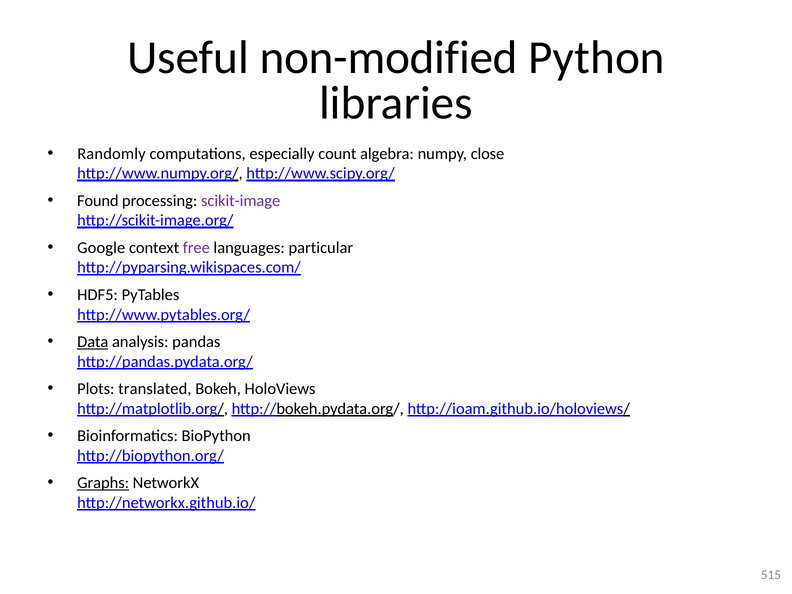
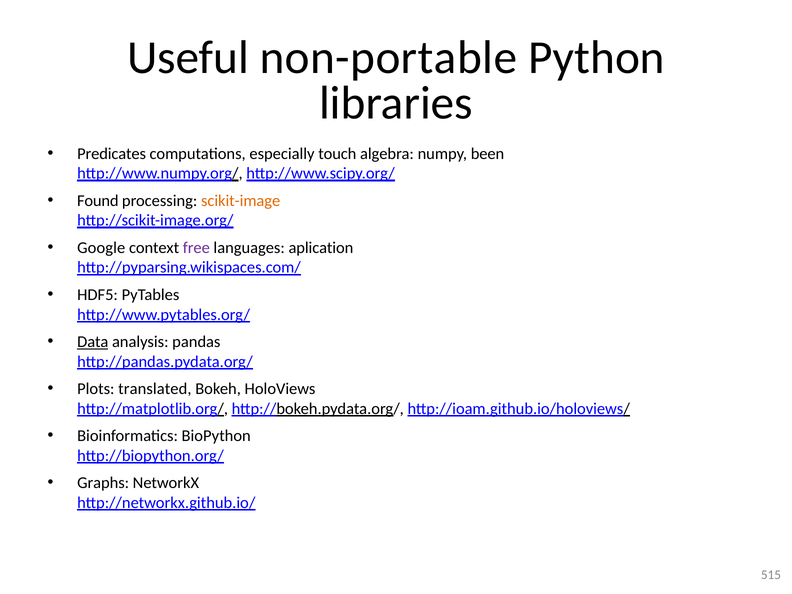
non-modified: non-modified -> non-portable
Randomly: Randomly -> Predicates
count: count -> touch
close: close -> been
scikit-image colour: purple -> orange
particular: particular -> aplication
Graphs underline: present -> none
